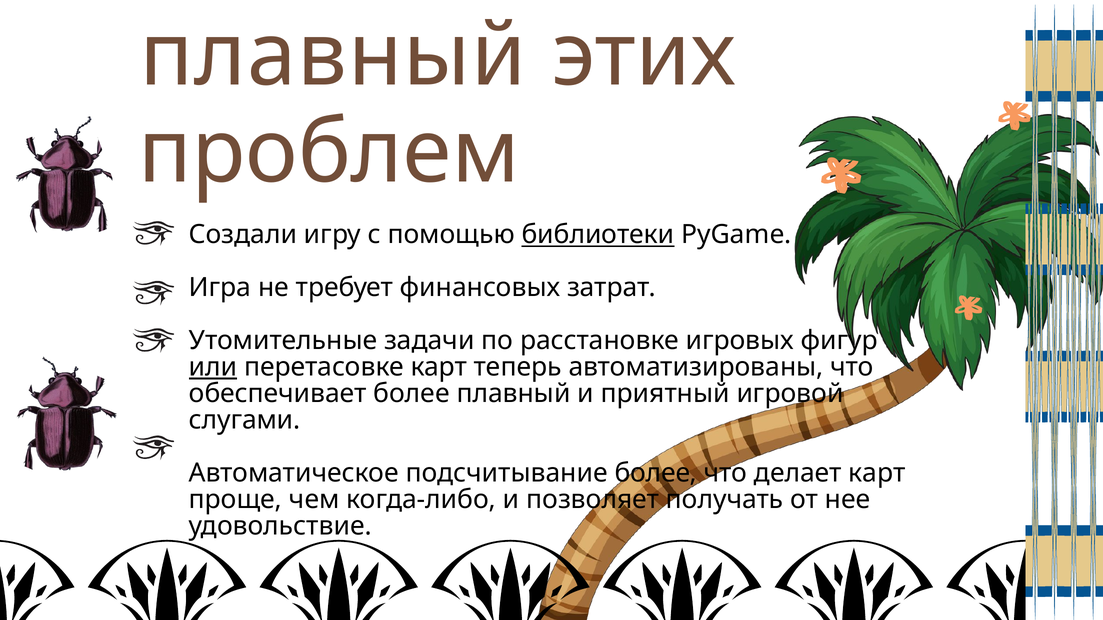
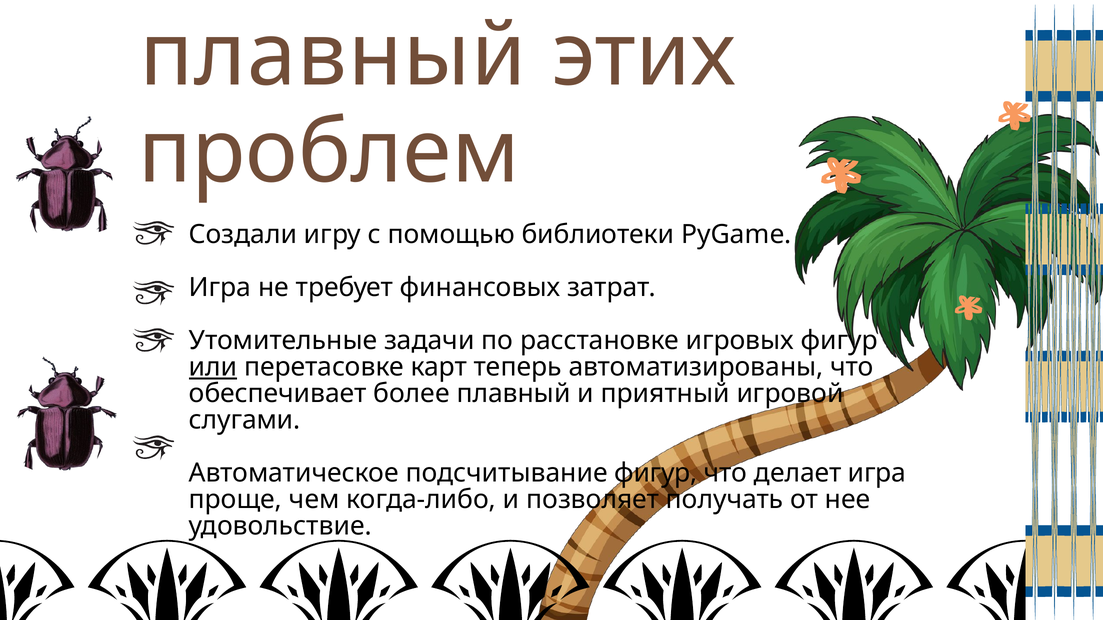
библиотеки underline: present -> none
подсчитывание более: более -> фигур
делает карт: карт -> игра
